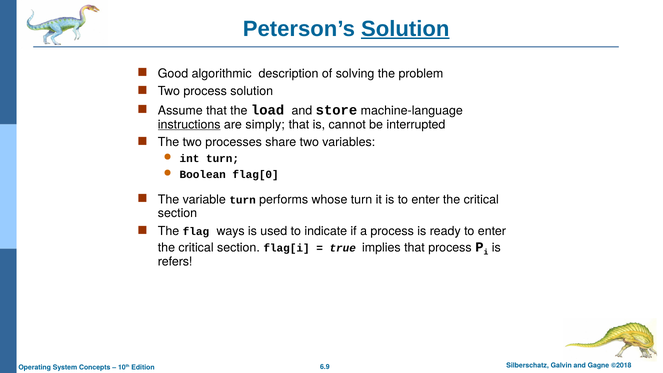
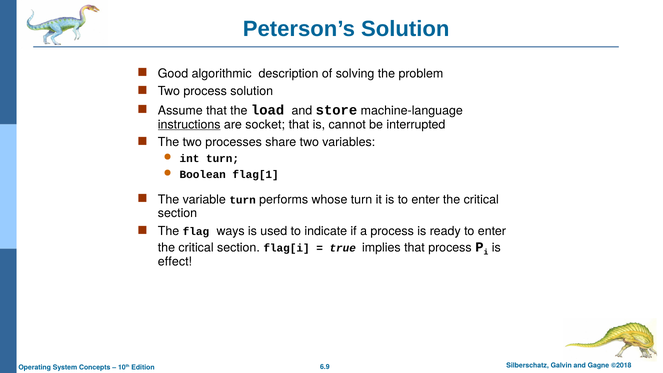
Solution at (405, 29) underline: present -> none
simply: simply -> socket
flag[0: flag[0 -> flag[1
refers: refers -> effect
